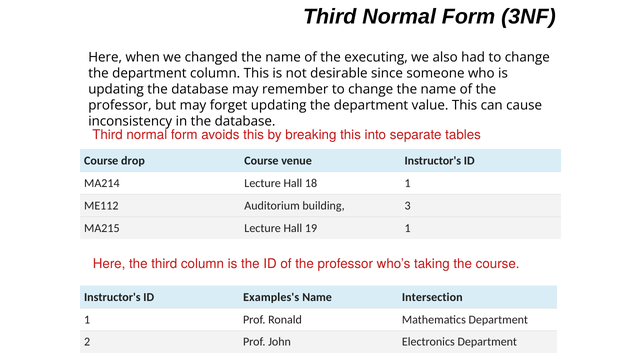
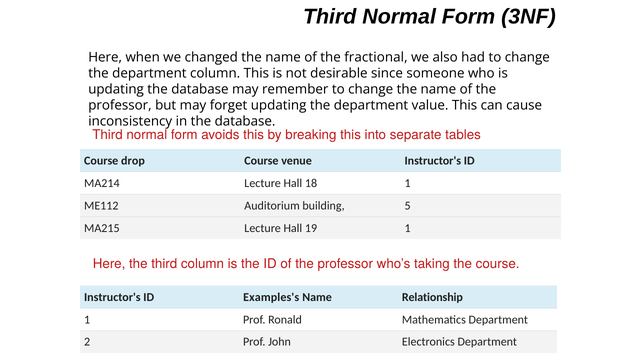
executing: executing -> fractional
3: 3 -> 5
Intersection: Intersection -> Relationship
